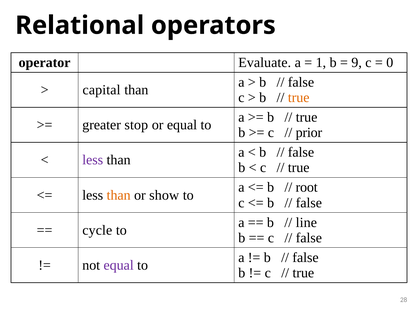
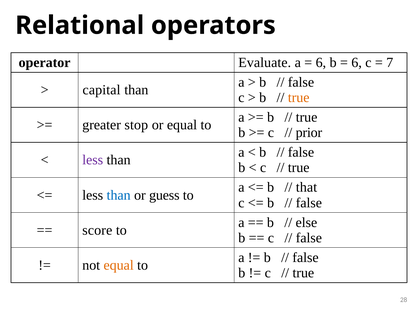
1 at (321, 62): 1 -> 6
9 at (357, 62): 9 -> 6
0: 0 -> 7
root: root -> that
than at (119, 195) colour: orange -> blue
show: show -> guess
line: line -> else
cycle: cycle -> score
equal at (119, 265) colour: purple -> orange
